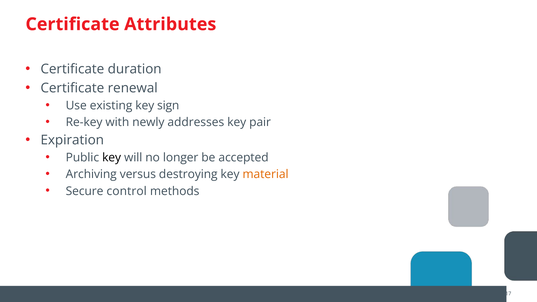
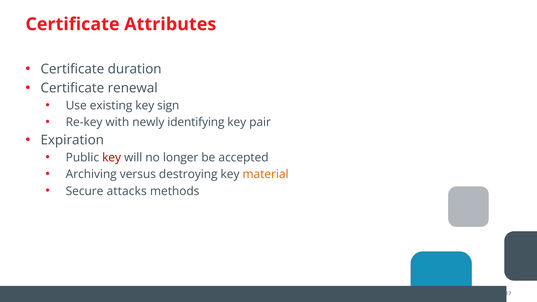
addresses: addresses -> identifying
key at (112, 158) colour: black -> red
control: control -> attacks
